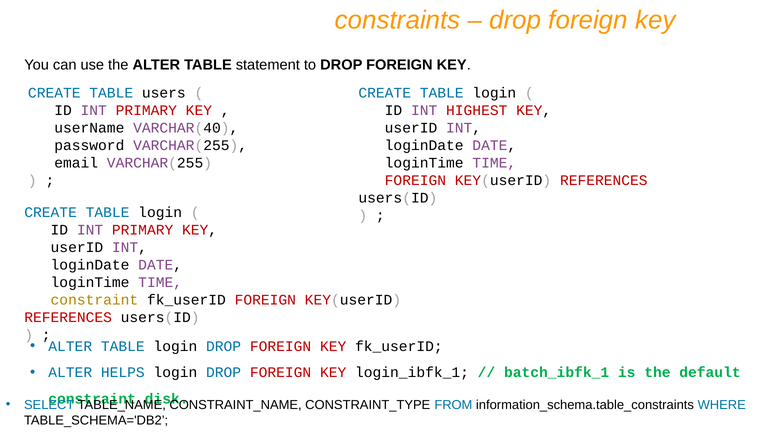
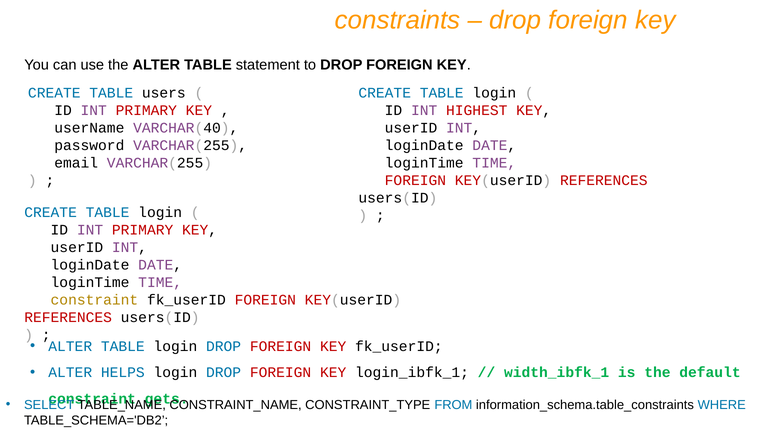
batch_ibfk_1: batch_ibfk_1 -> width_ibfk_1
disk: disk -> gets
